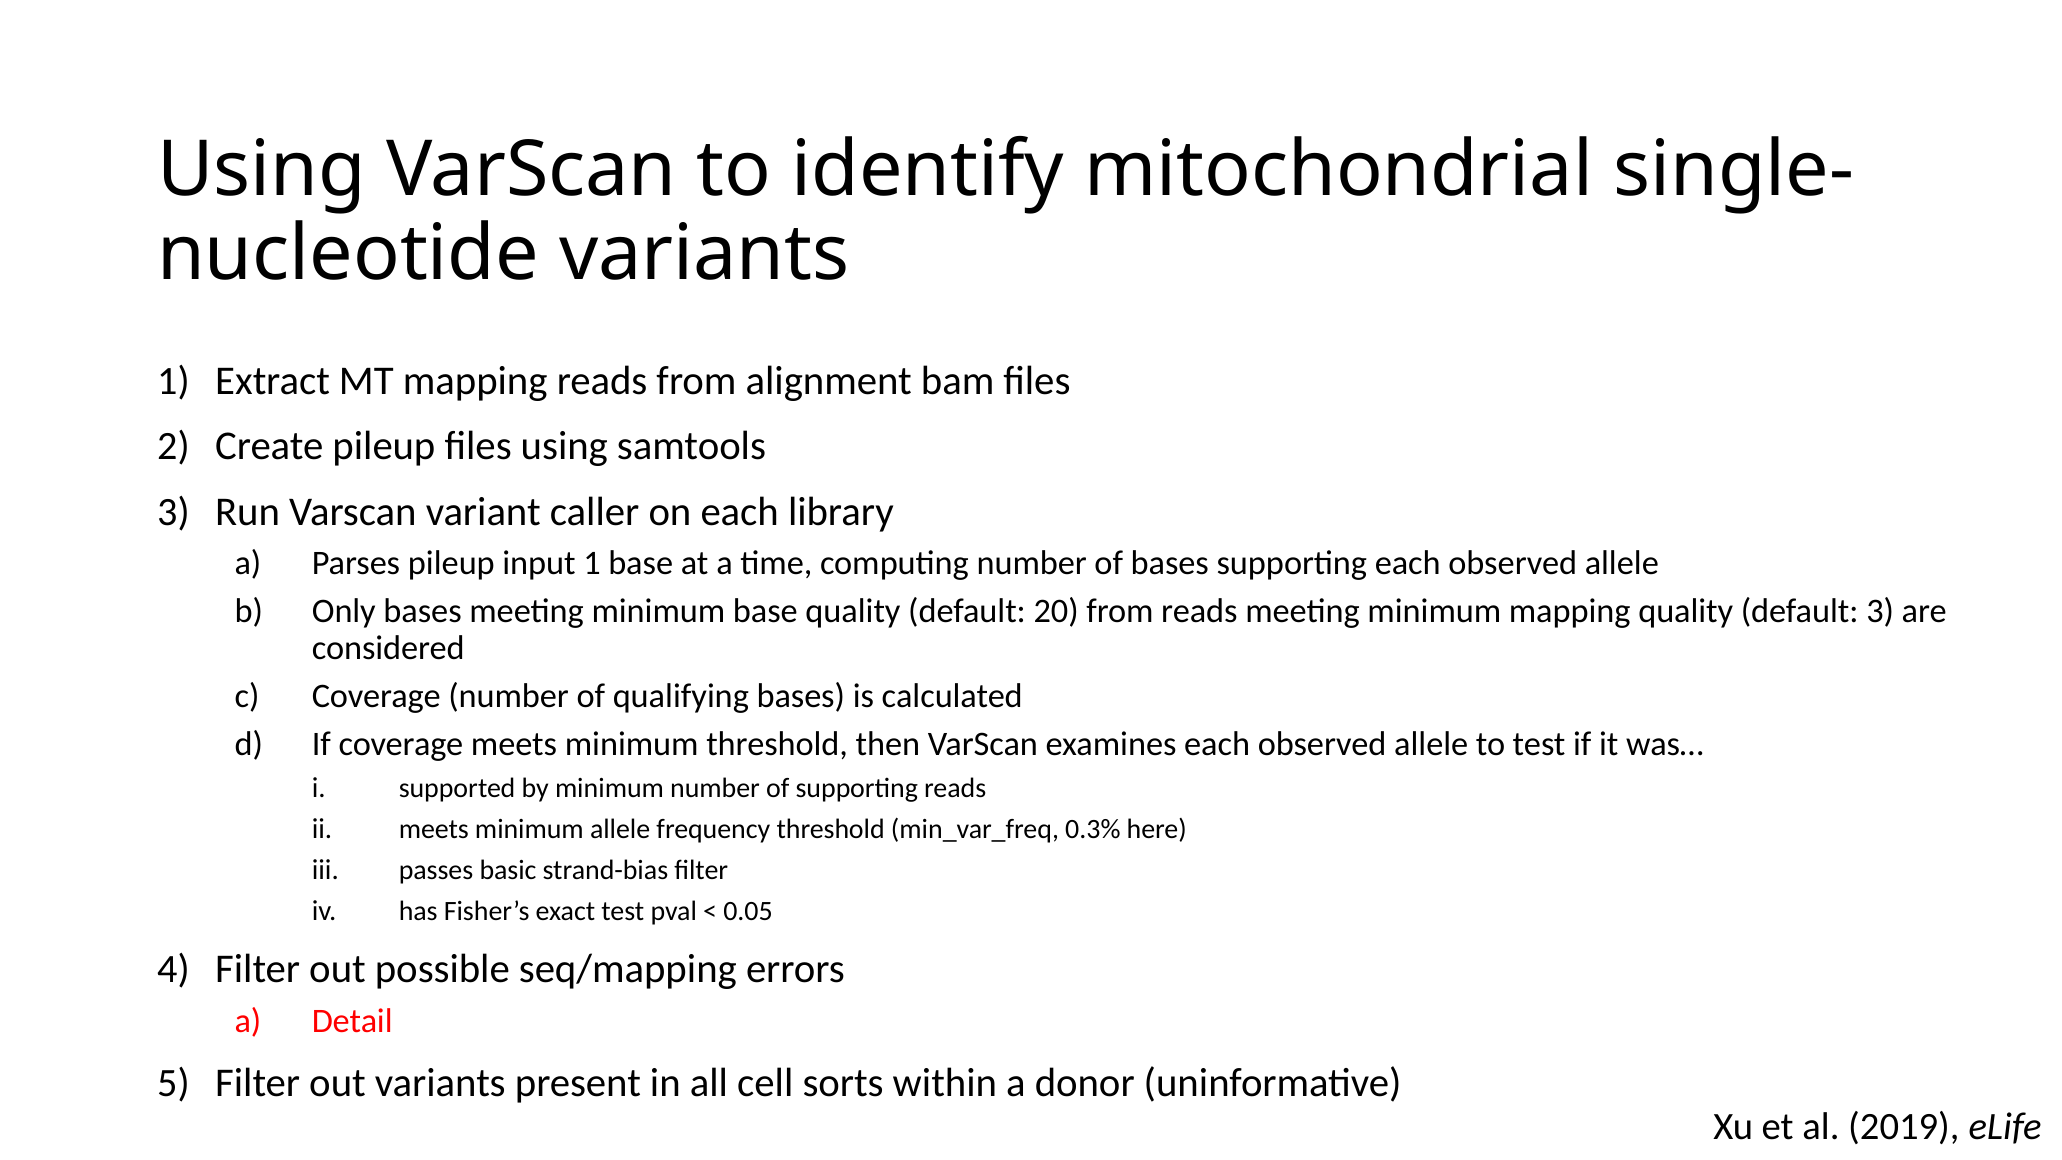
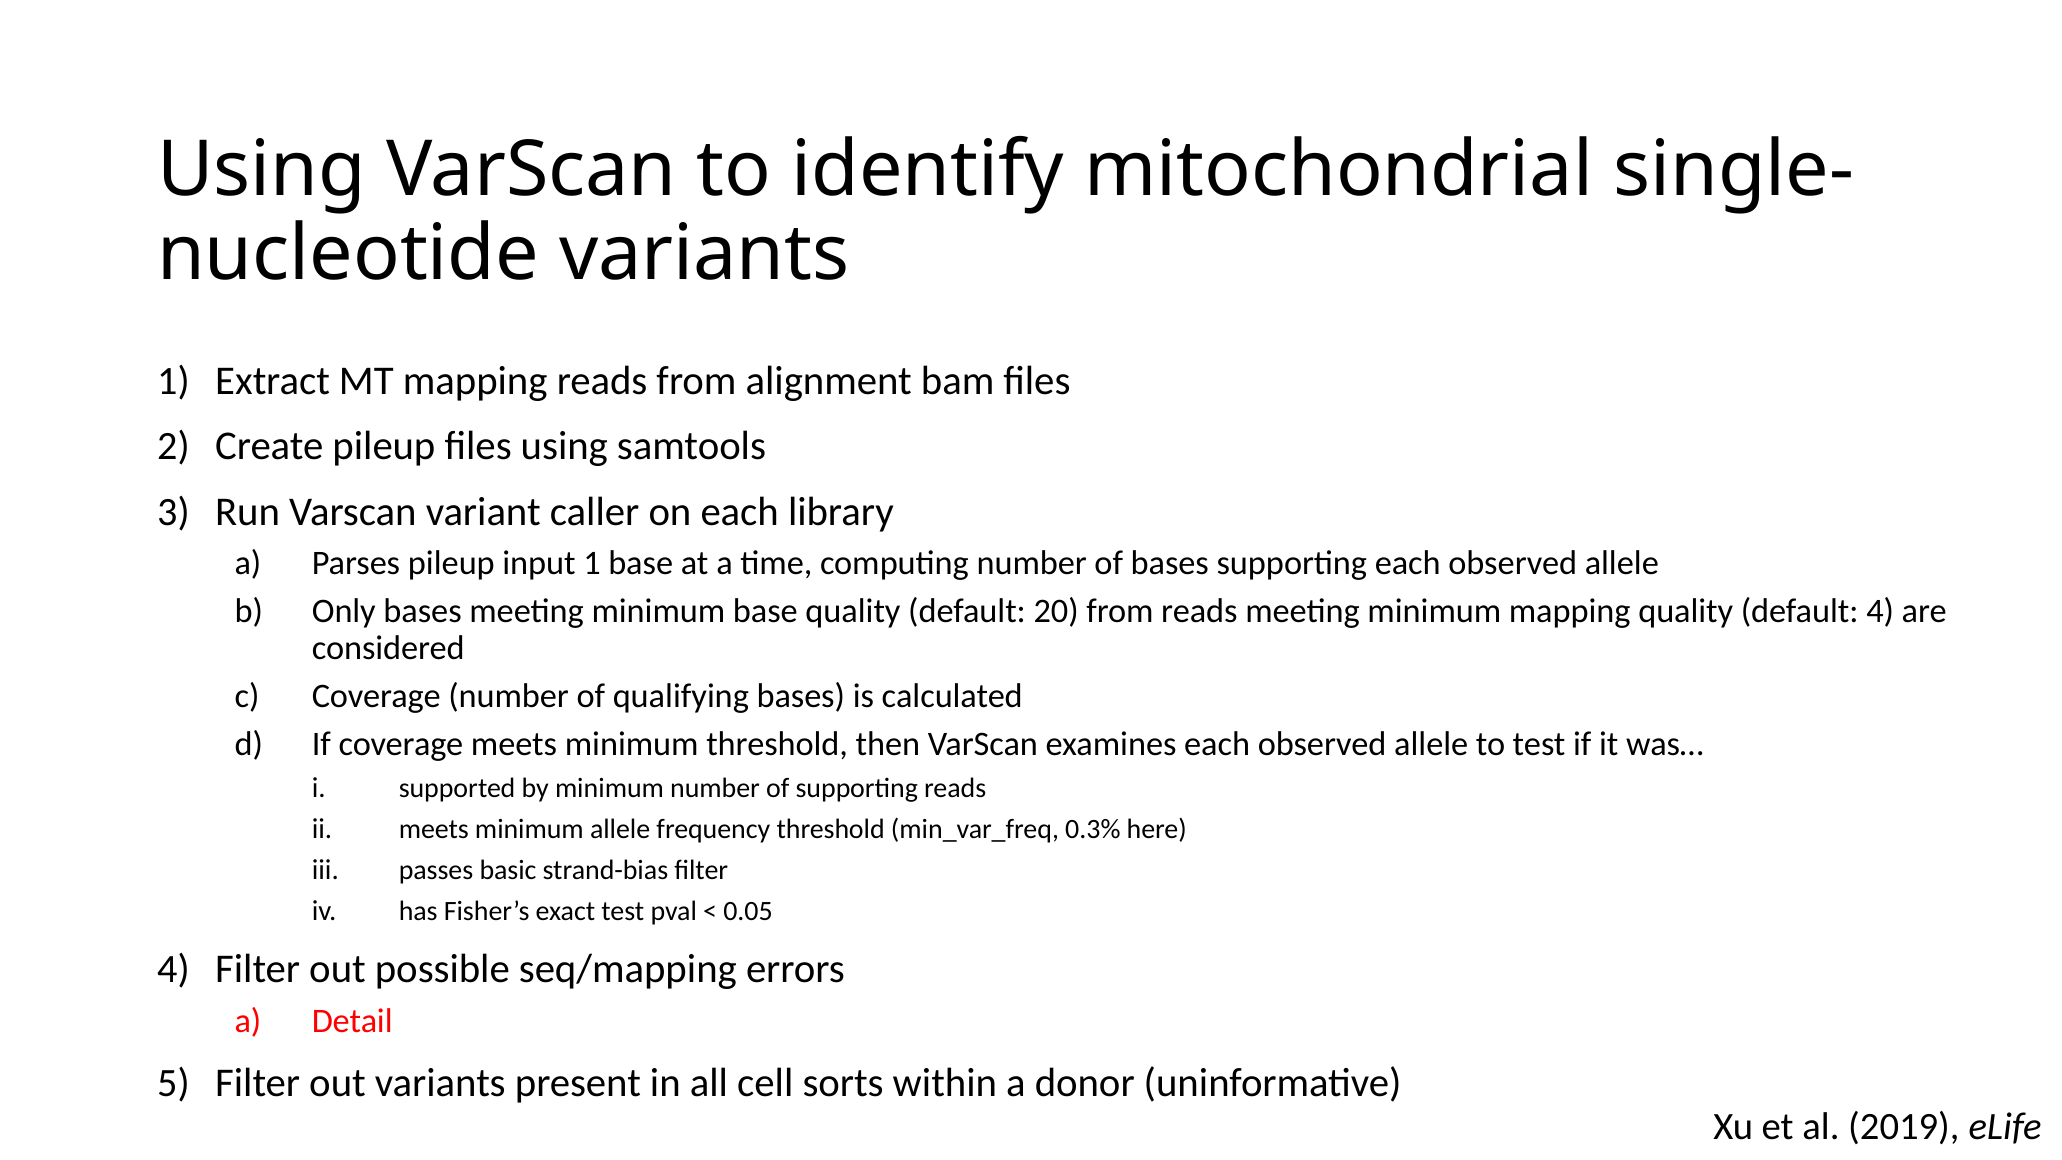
default 3: 3 -> 4
